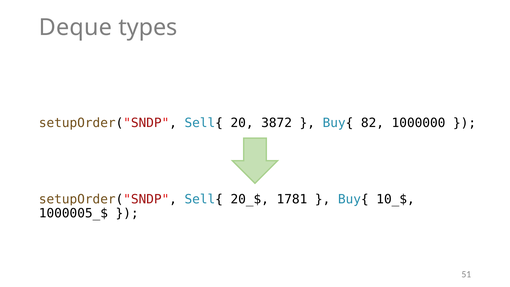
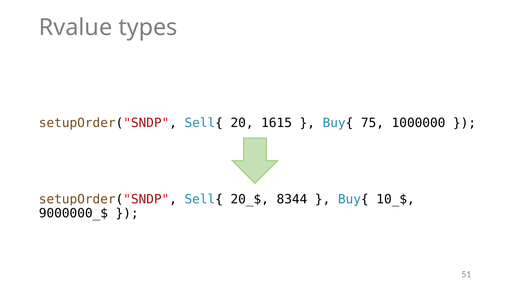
Deque: Deque -> Rvalue
3872: 3872 -> 1615
82: 82 -> 75
1781: 1781 -> 8344
1000005_$: 1000005_$ -> 9000000_$
